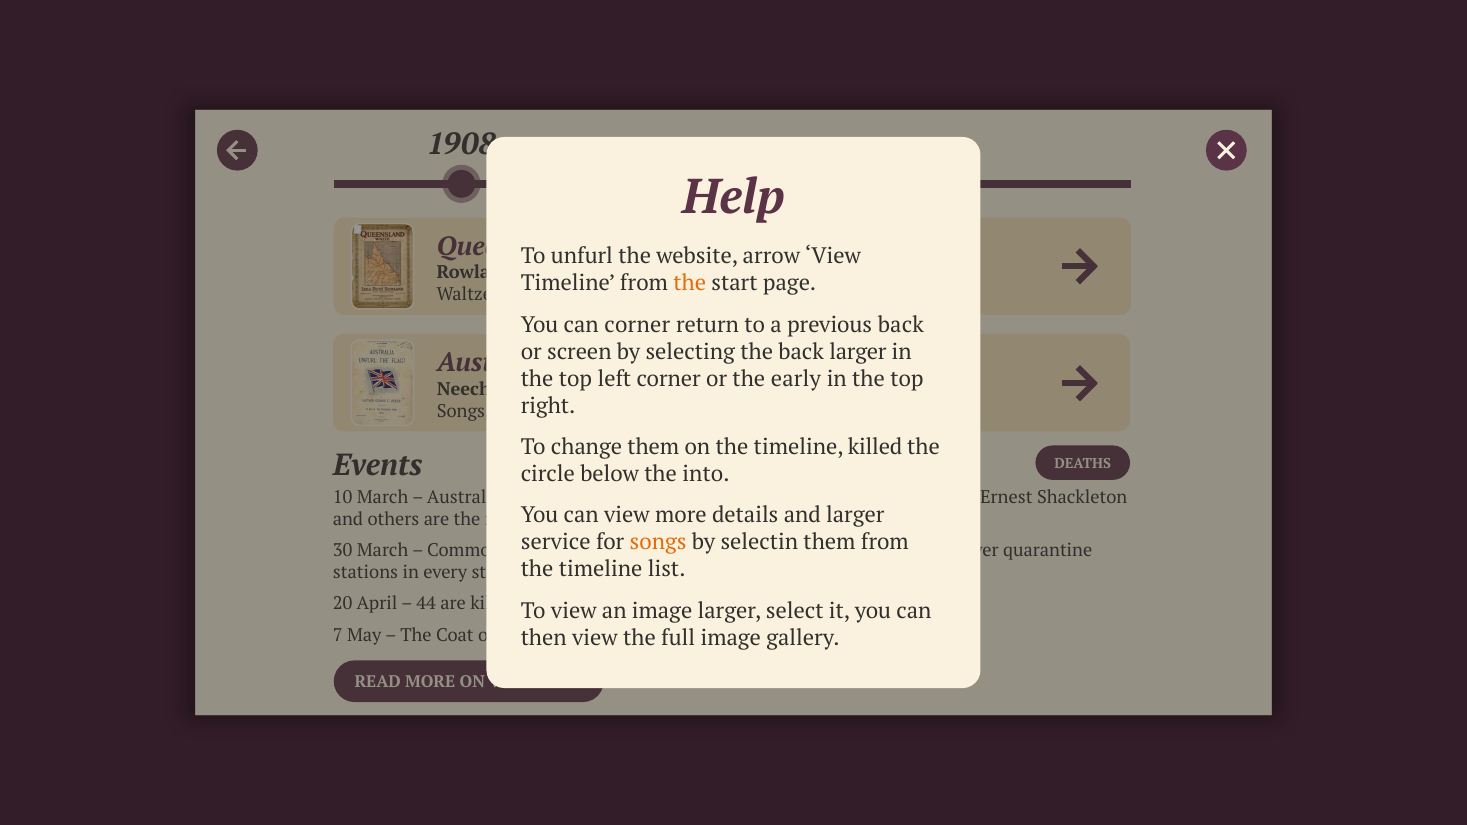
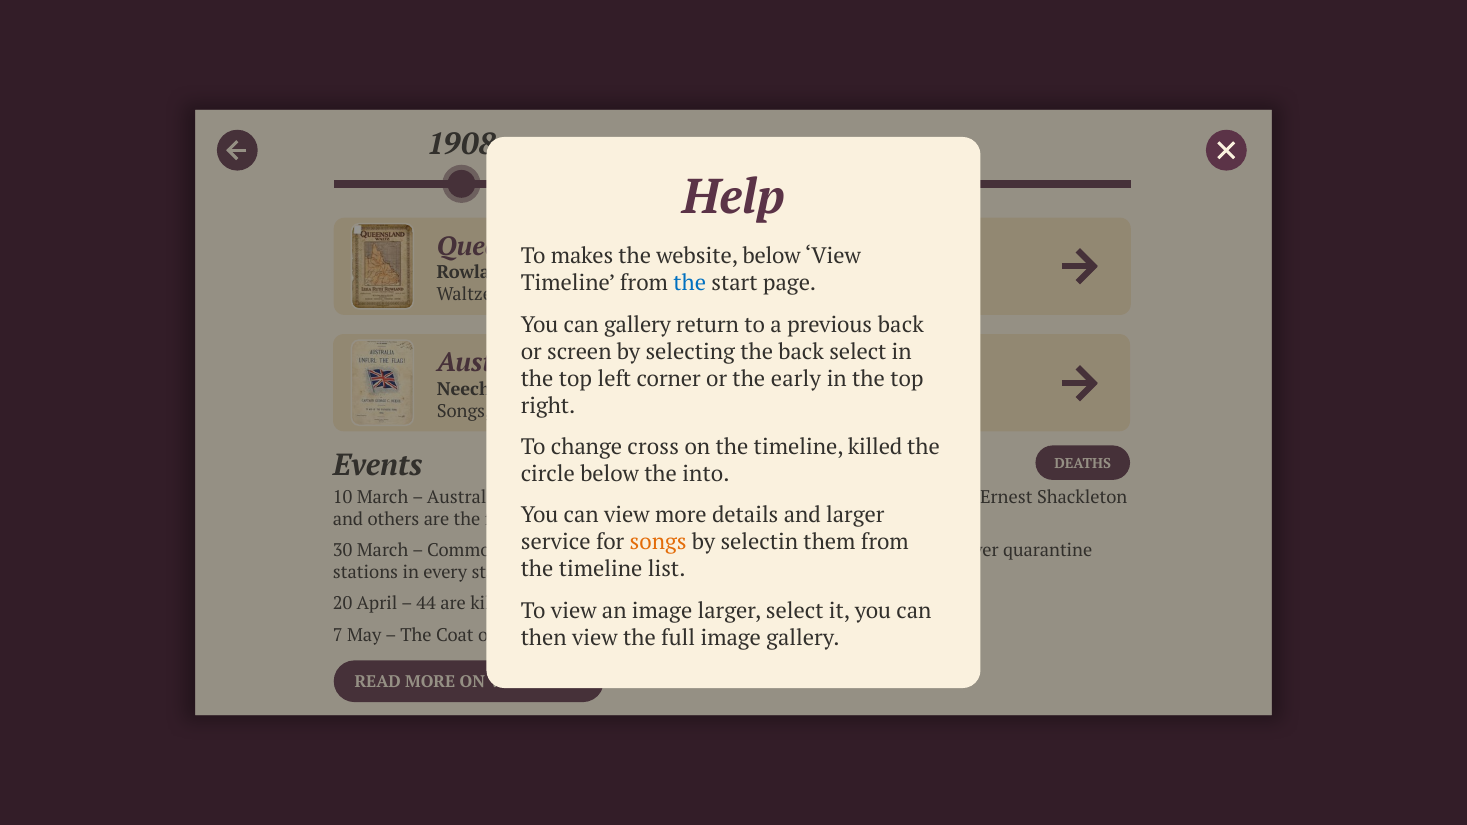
unfurl at (582, 257): unfurl -> makes
website arrow: arrow -> below
the at (690, 283) colour: orange -> blue
can corner: corner -> gallery
back larger: larger -> select
change them: them -> cross
